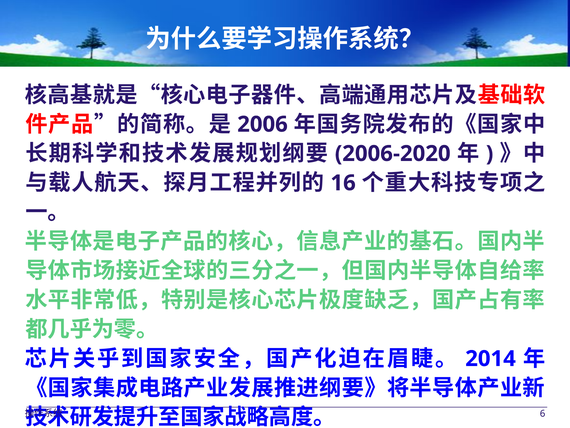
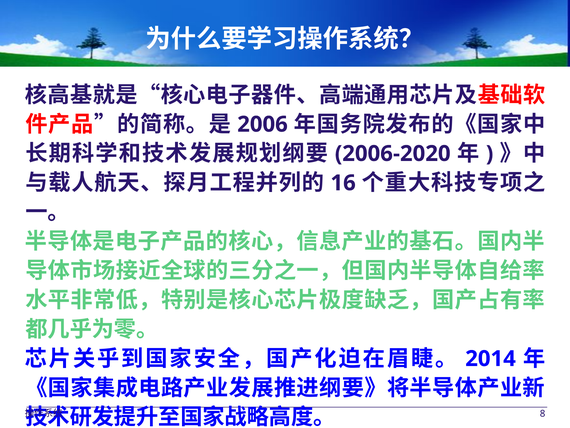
6: 6 -> 8
